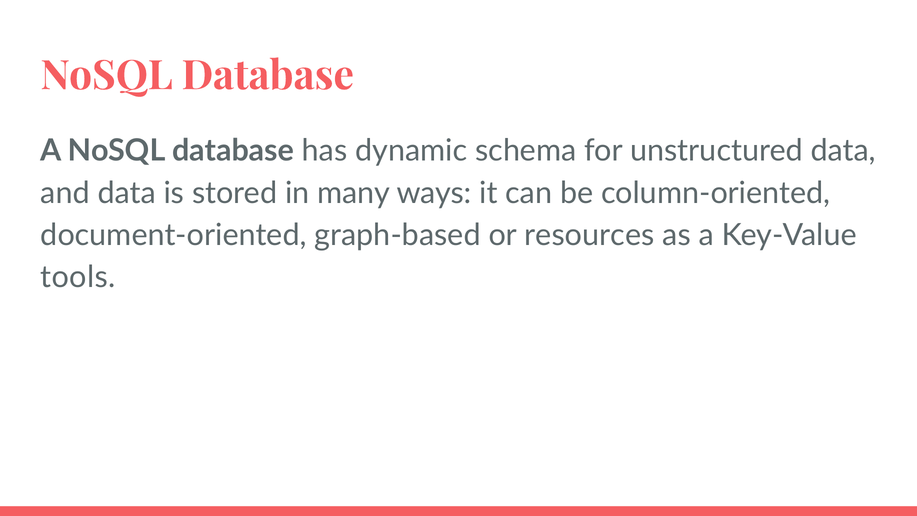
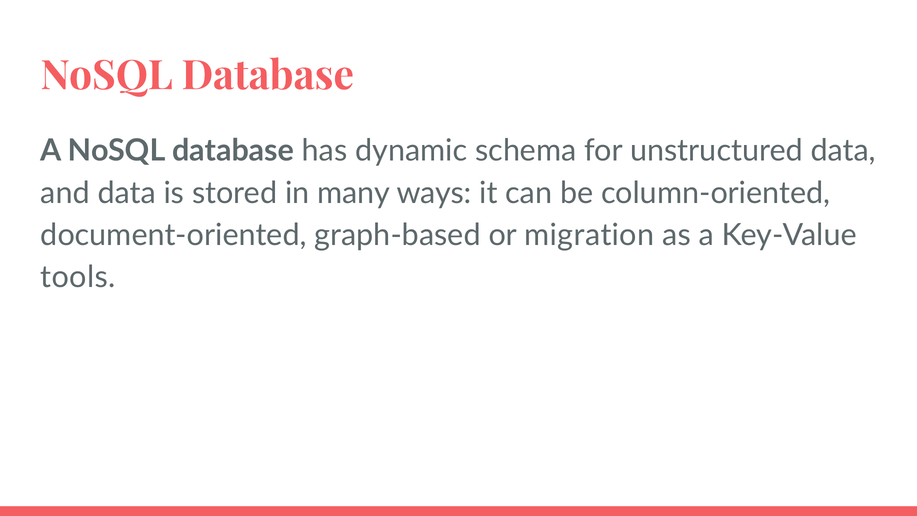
resources: resources -> migration
